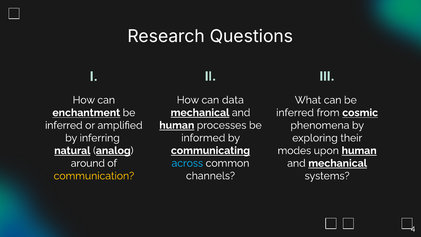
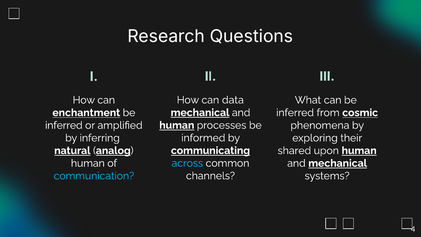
modes: modes -> shared
around at (88, 163): around -> human
communication colour: yellow -> light blue
